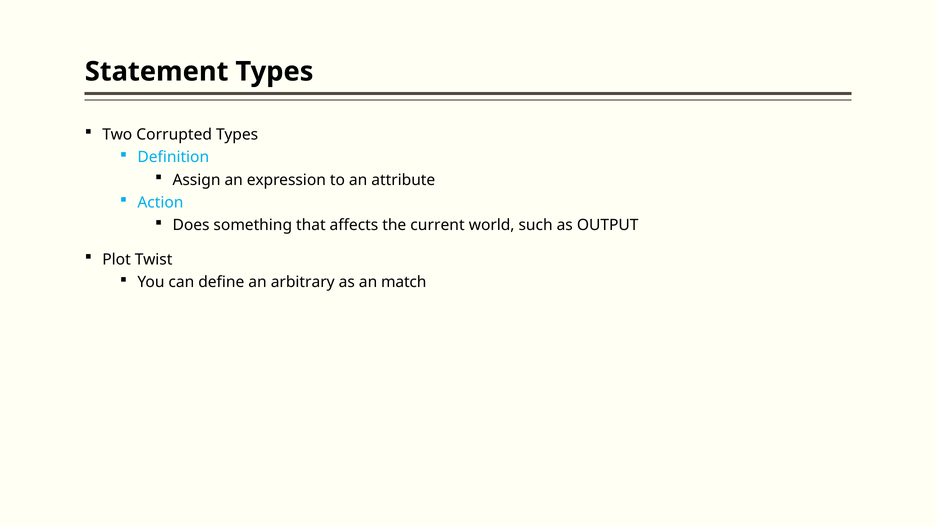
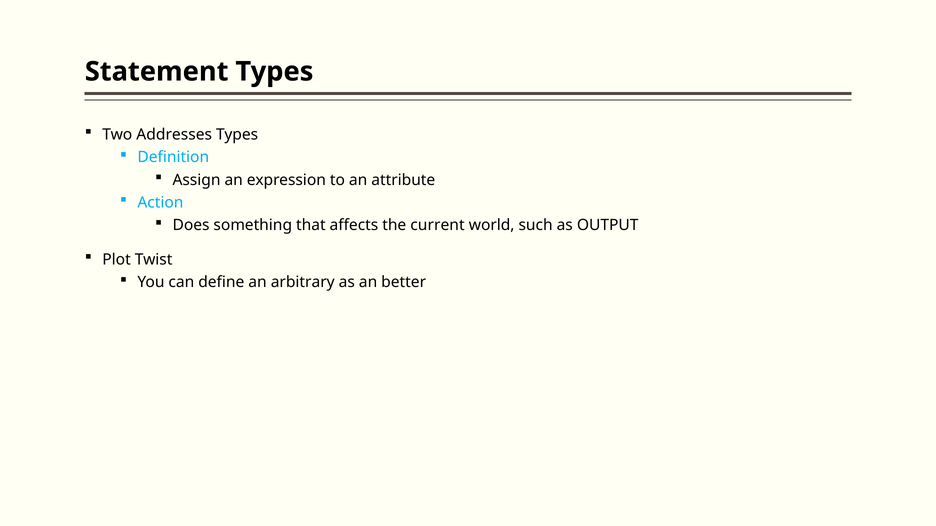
Corrupted: Corrupted -> Addresses
match: match -> better
